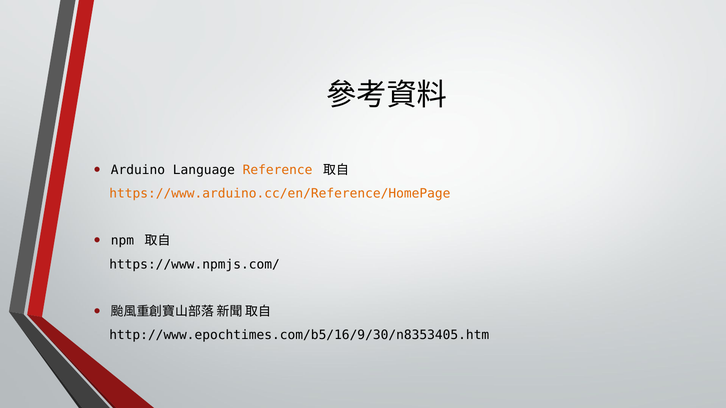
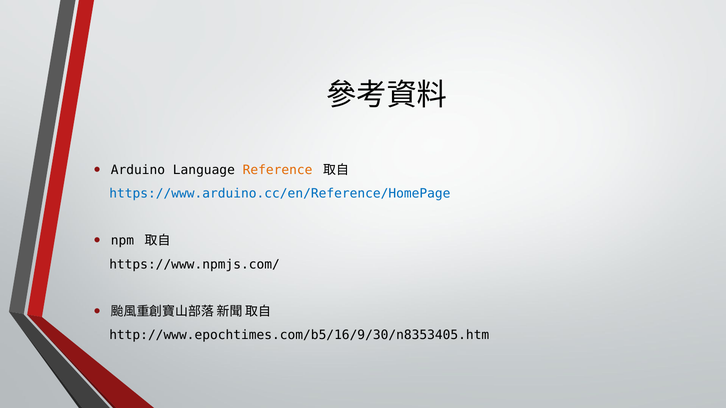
https://www.arduino.cc/en/Reference/HomePage colour: orange -> blue
